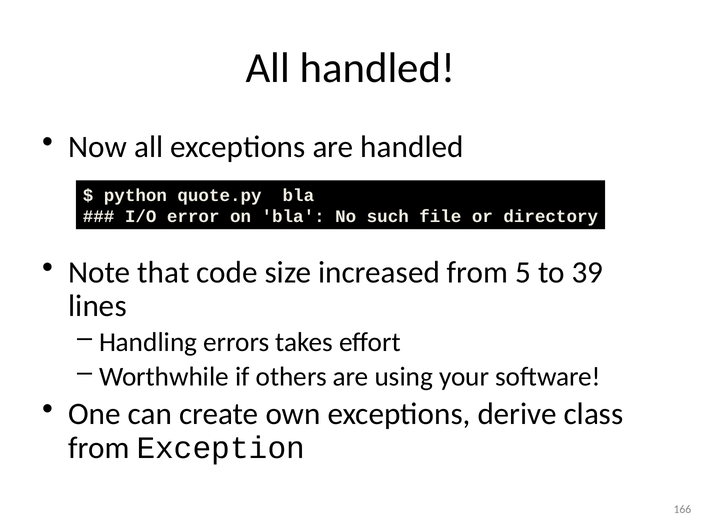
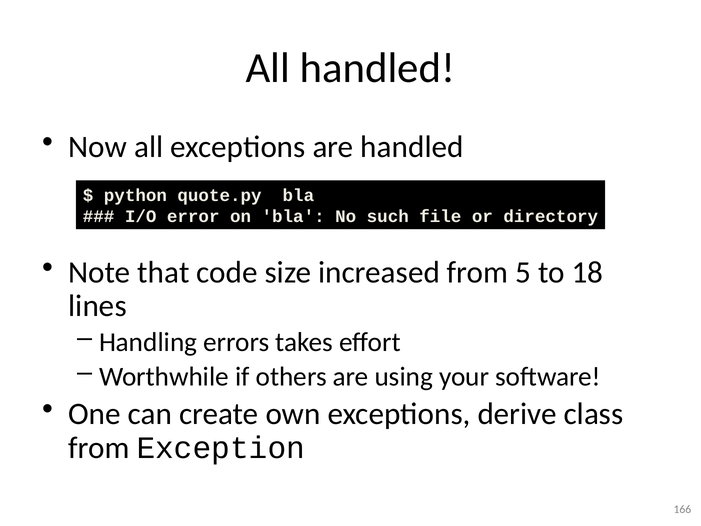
39: 39 -> 18
